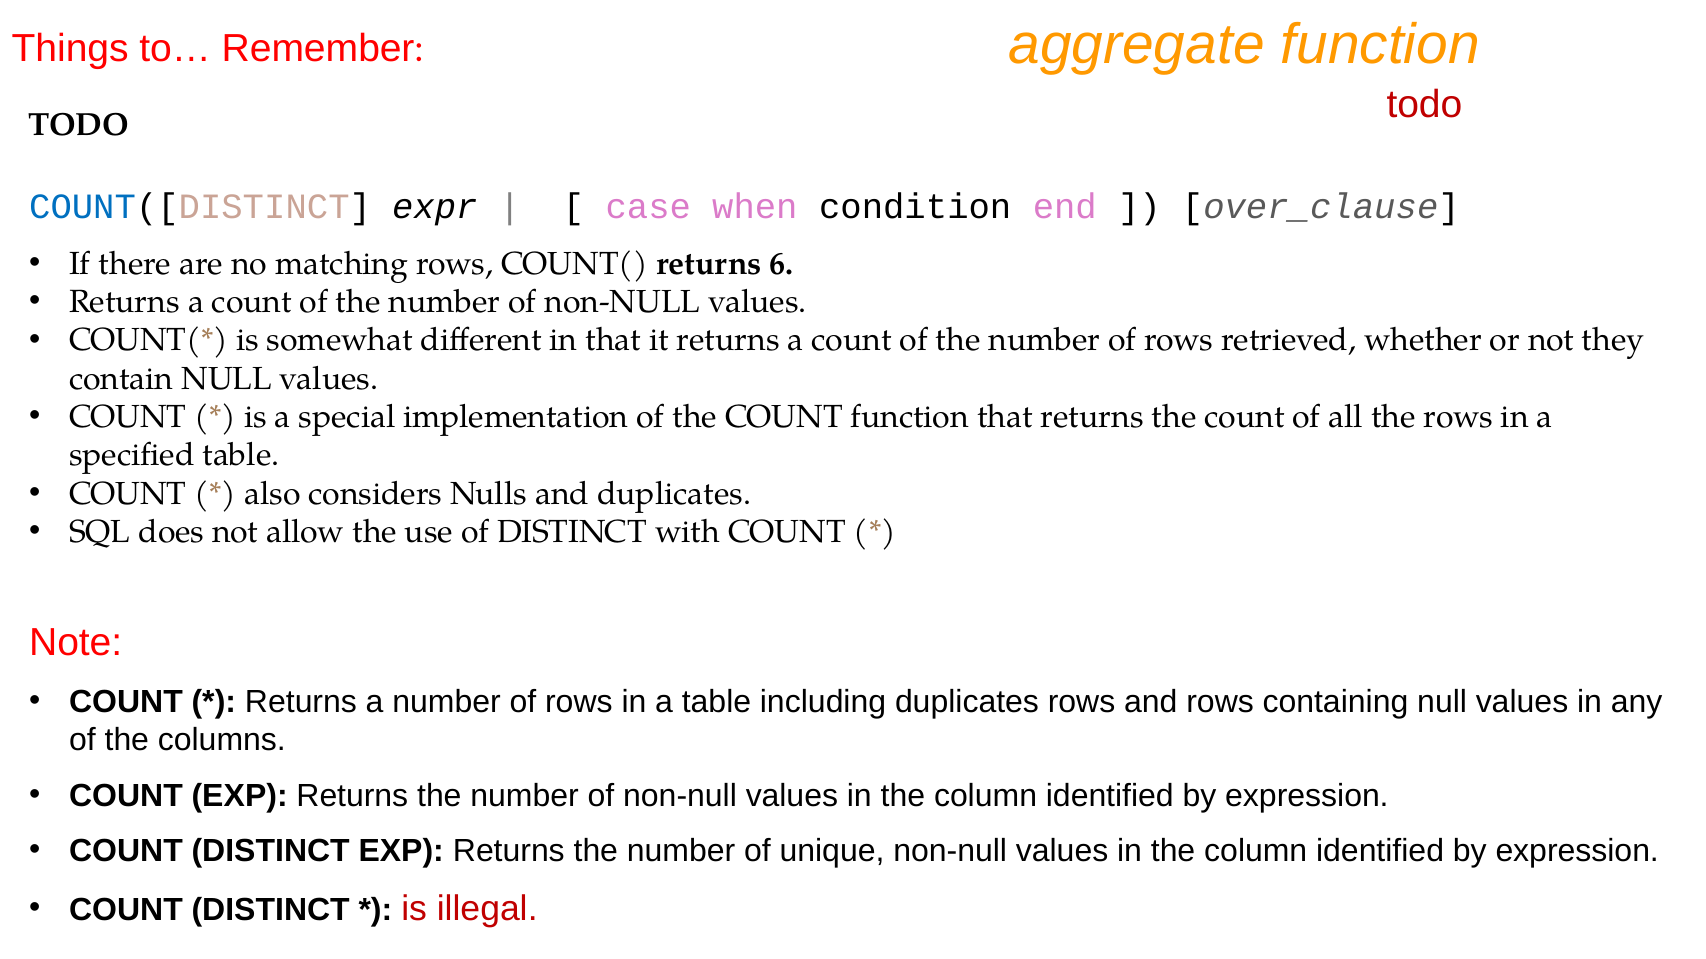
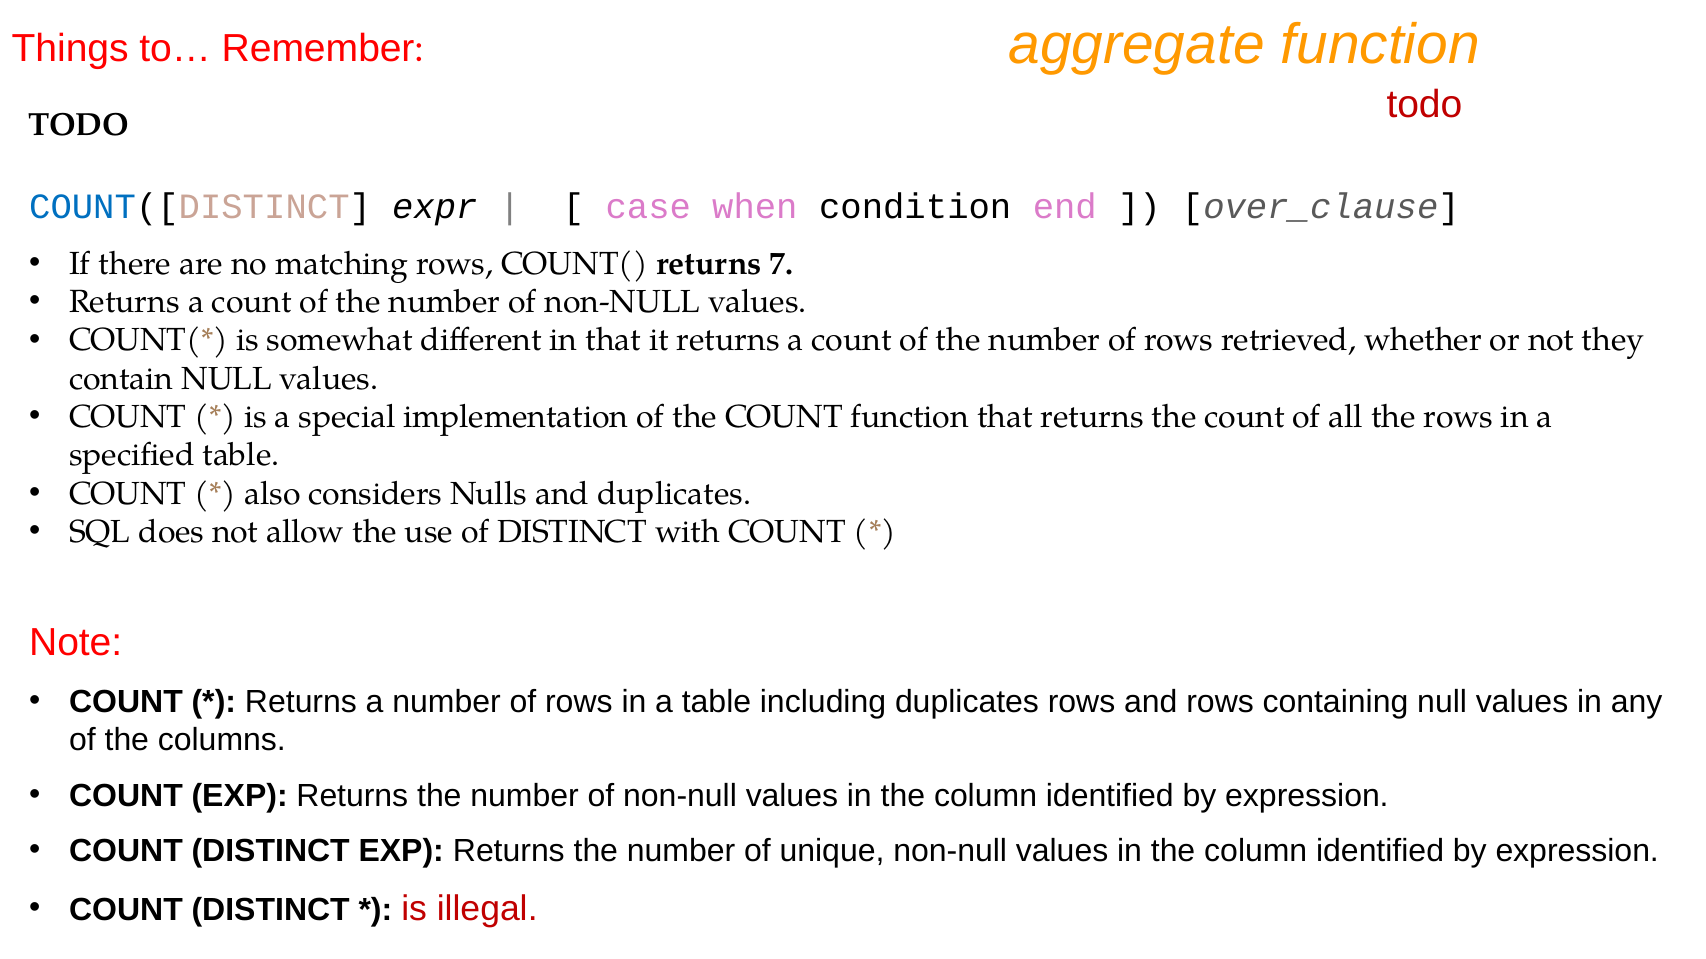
6: 6 -> 7
